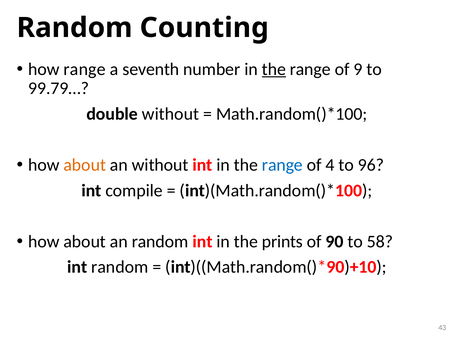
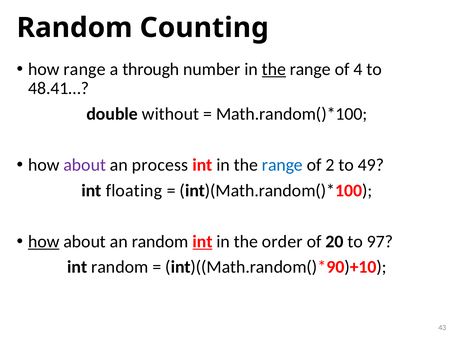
seventh: seventh -> through
9: 9 -> 4
99.79…: 99.79… -> 48.41…
about at (85, 165) colour: orange -> purple
an without: without -> process
4: 4 -> 2
96: 96 -> 49
compile: compile -> floating
how at (44, 242) underline: none -> present
int at (203, 242) underline: none -> present
prints: prints -> order
90: 90 -> 20
58: 58 -> 97
